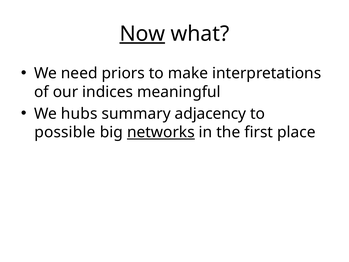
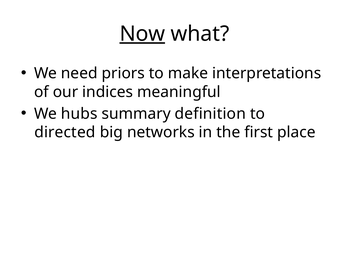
adjacency: adjacency -> definition
possible: possible -> directed
networks underline: present -> none
